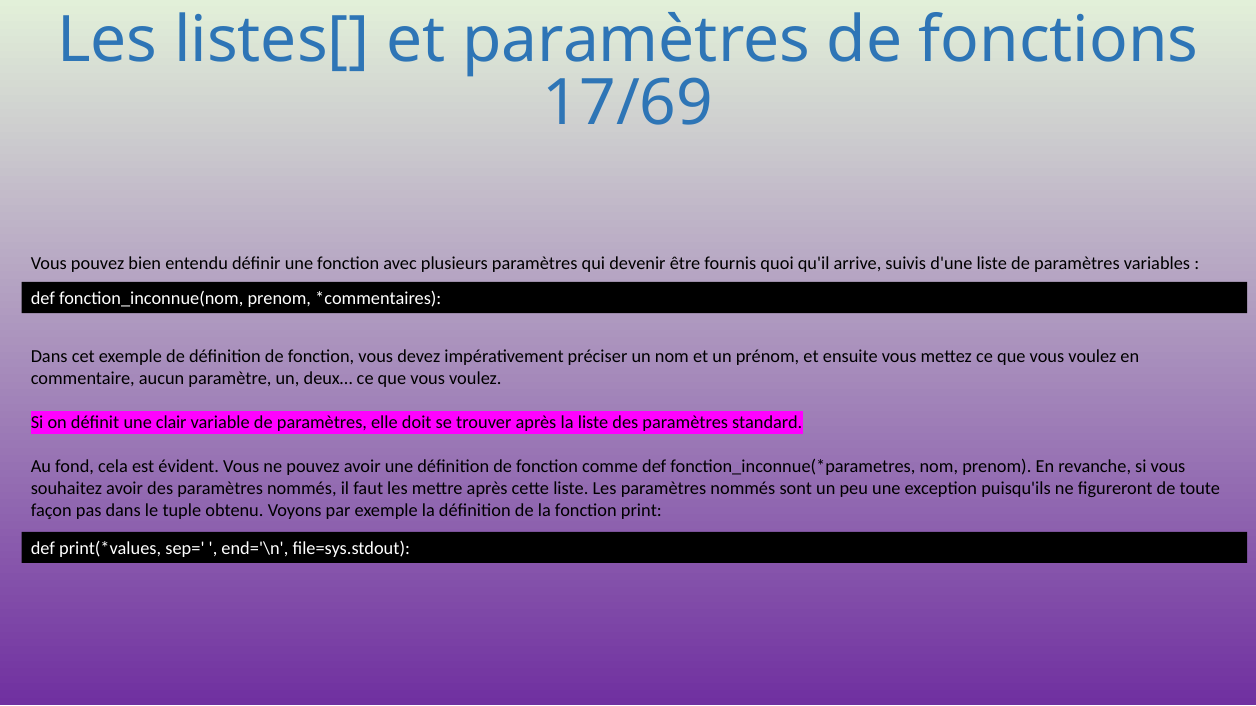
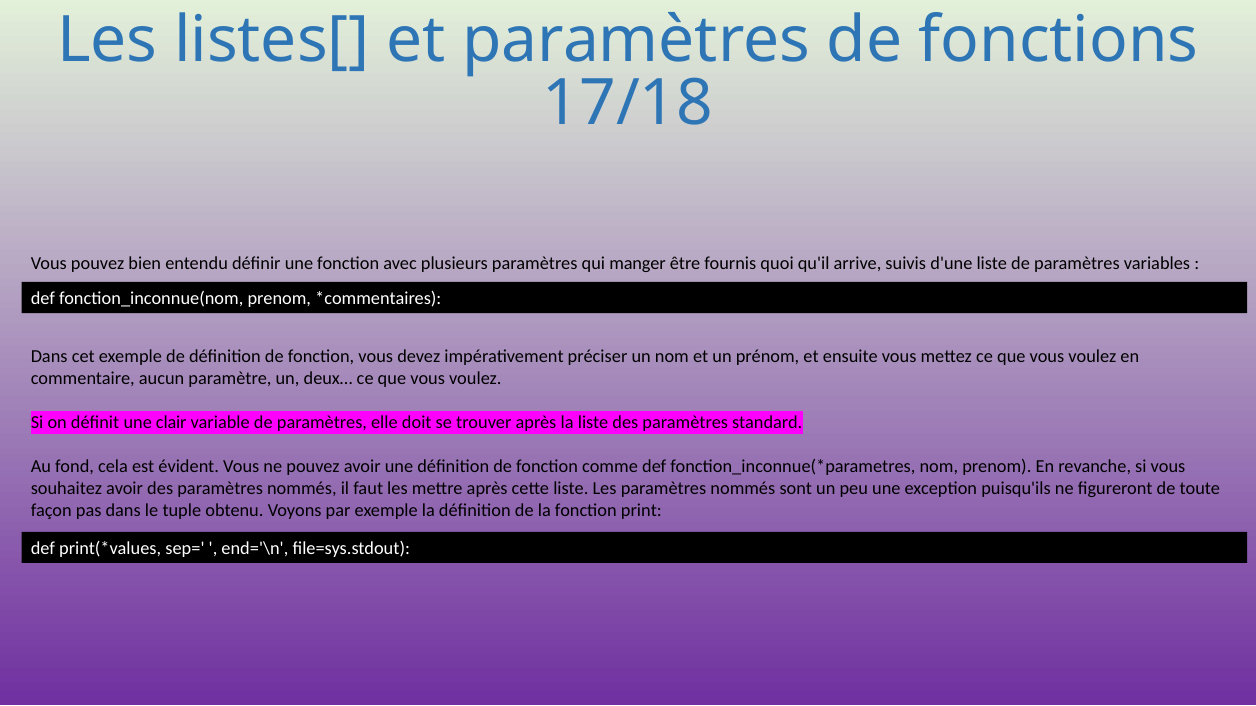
17/69: 17/69 -> 17/18
devenir: devenir -> manger
